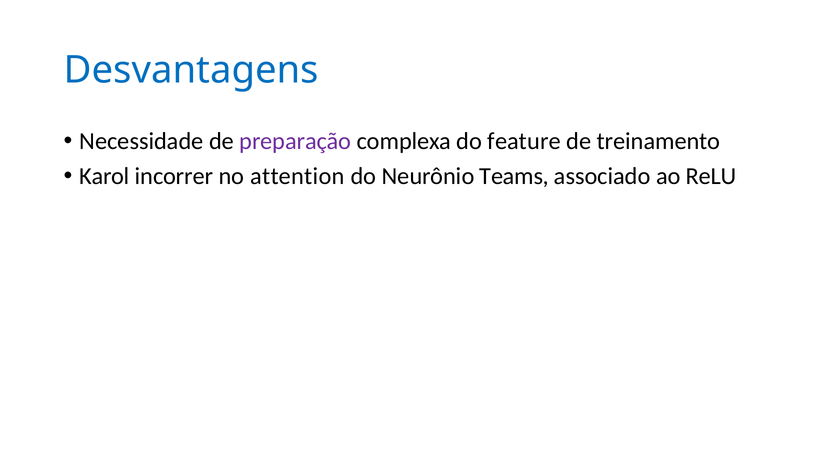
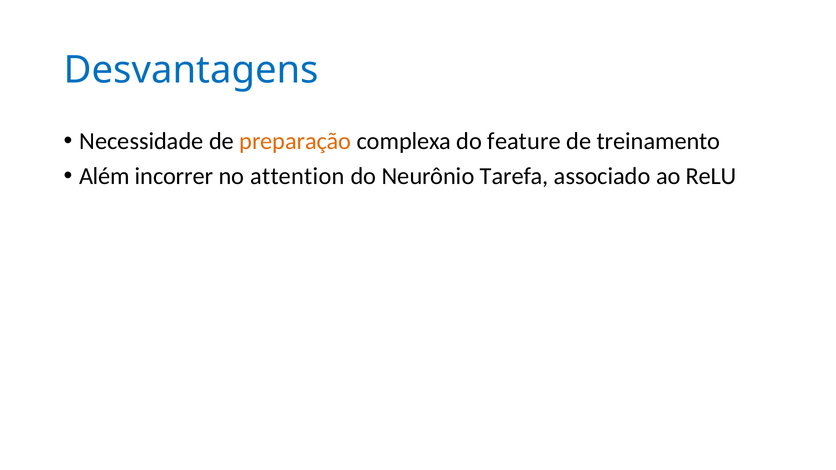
preparação colour: purple -> orange
Karol: Karol -> Além
Teams: Teams -> Tarefa
